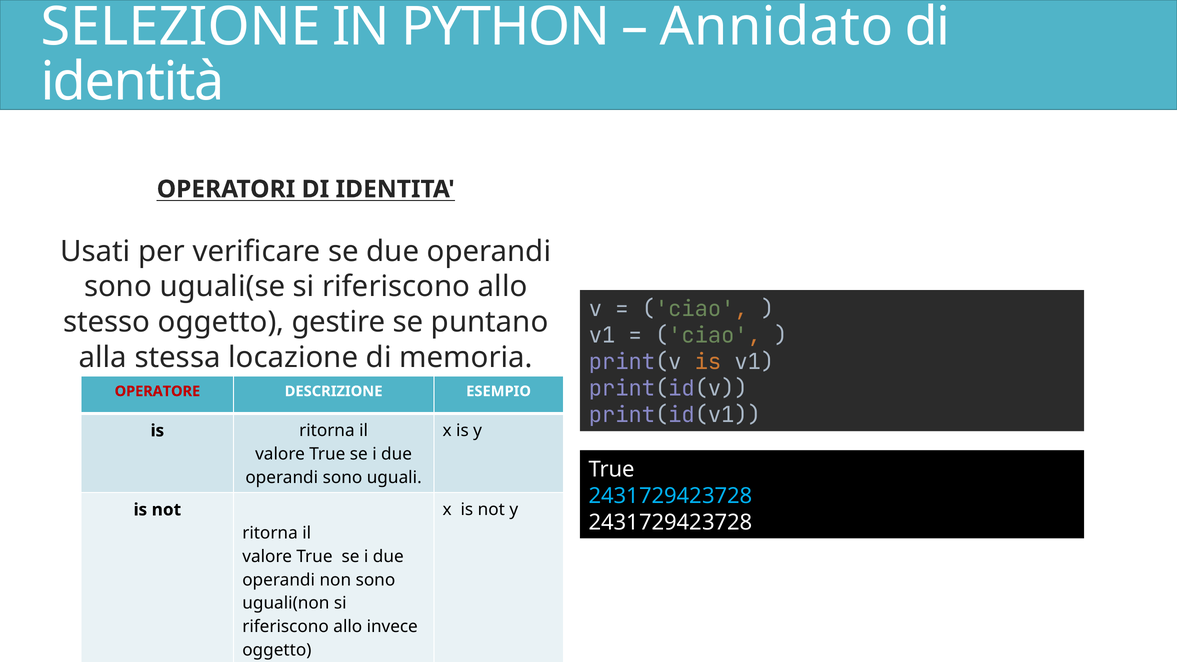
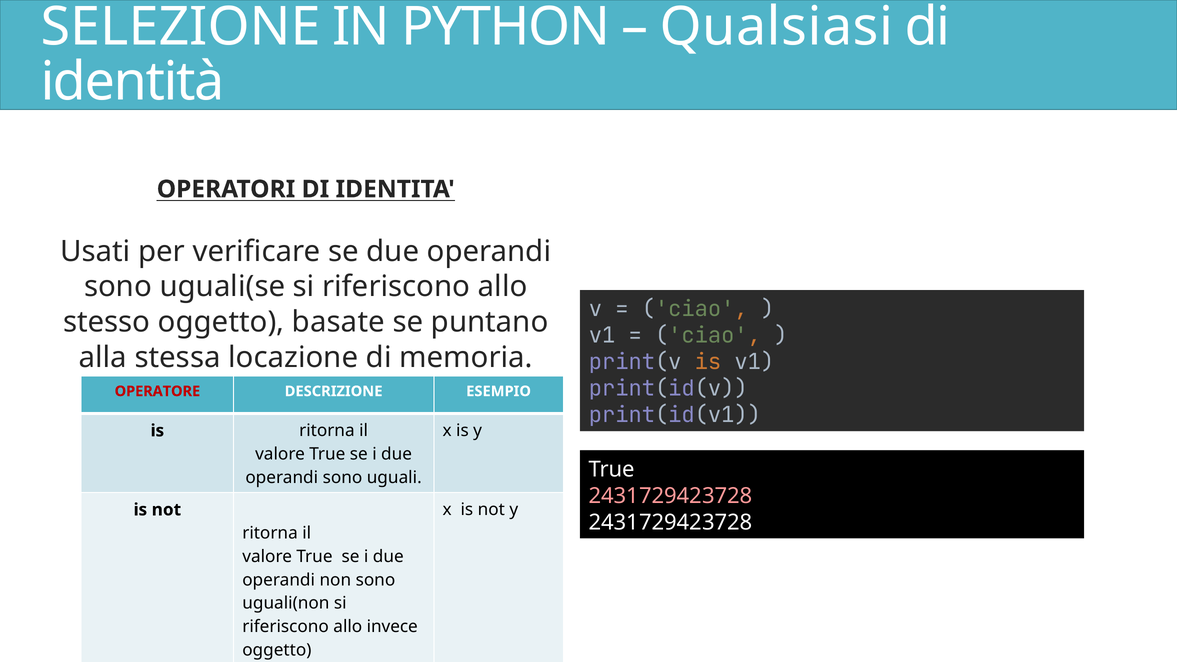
Annidato: Annidato -> Qualsiasi
gestire: gestire -> basate
2431729423728 at (671, 496) colour: light blue -> pink
